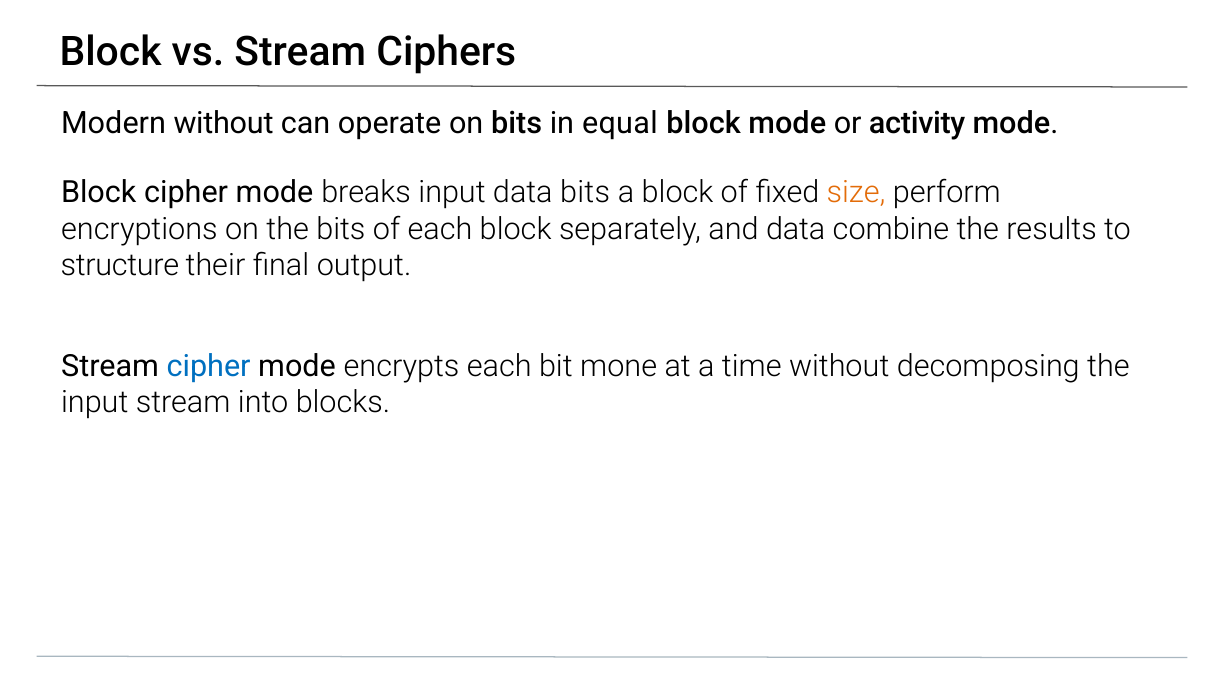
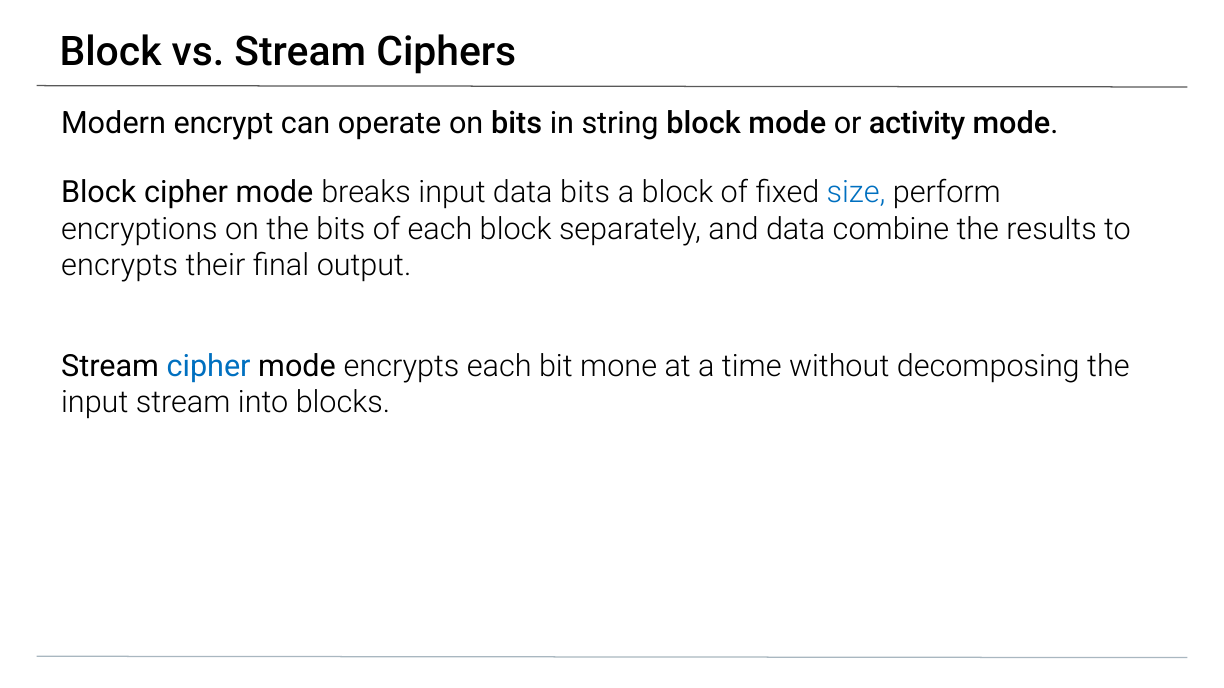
Modern without: without -> encrypt
equal: equal -> string
size colour: orange -> blue
structure at (120, 266): structure -> encrypts
